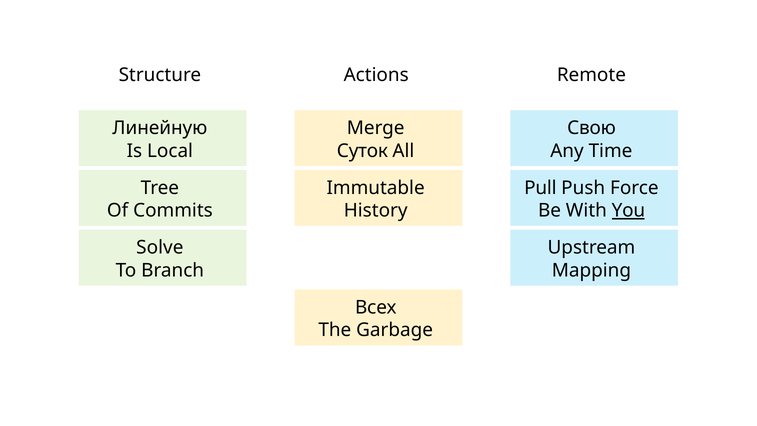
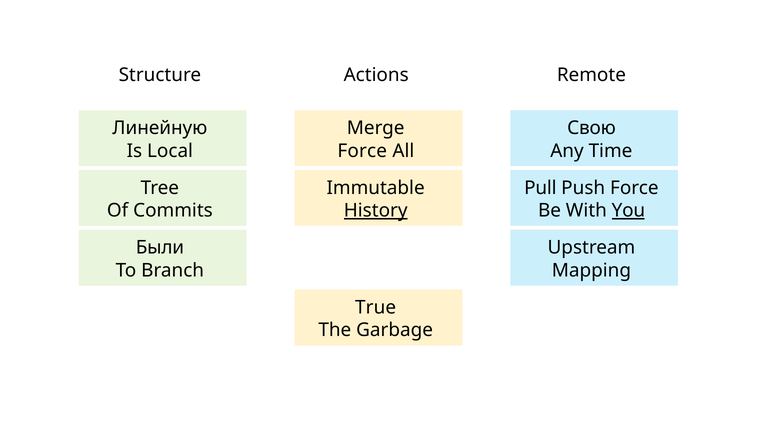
Суток at (362, 151): Суток -> Force
History underline: none -> present
Solve: Solve -> Были
Всех: Всех -> True
